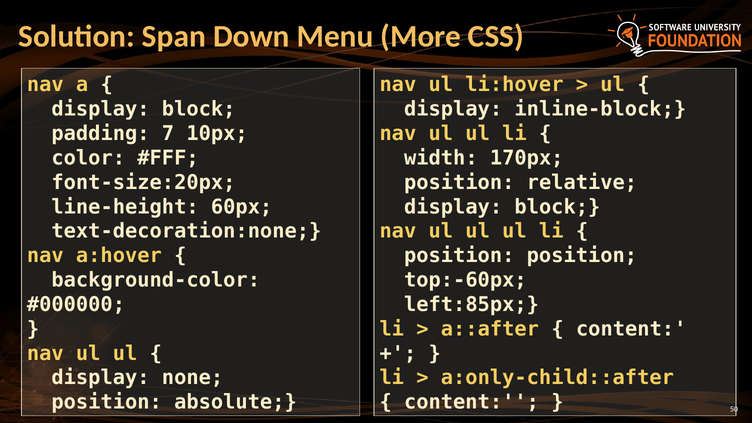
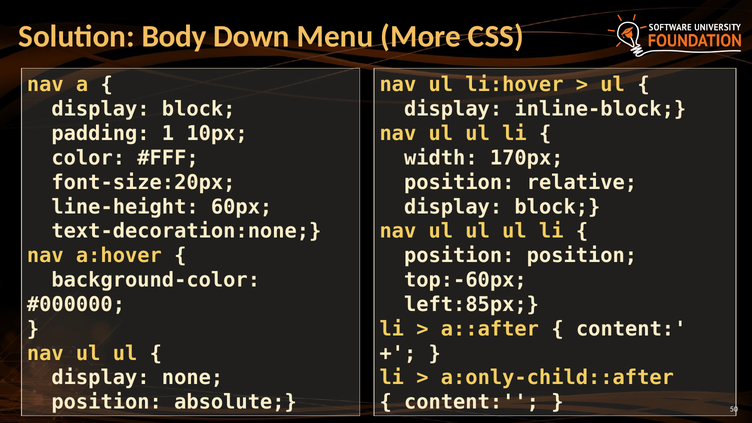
Span: Span -> Body
7: 7 -> 1
